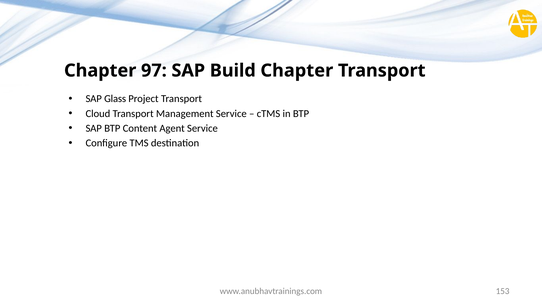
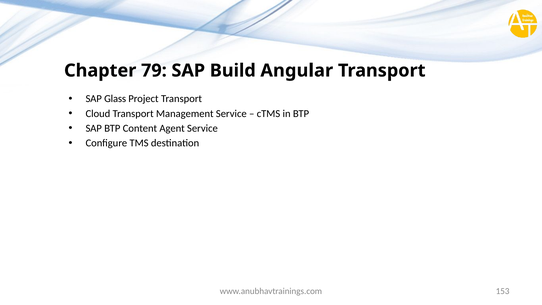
97: 97 -> 79
Build Chapter: Chapter -> Angular
